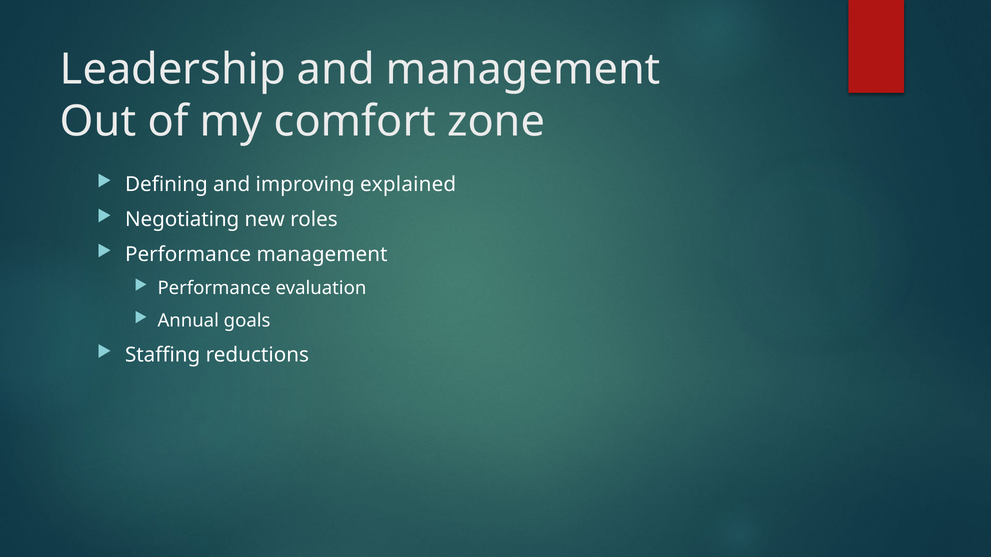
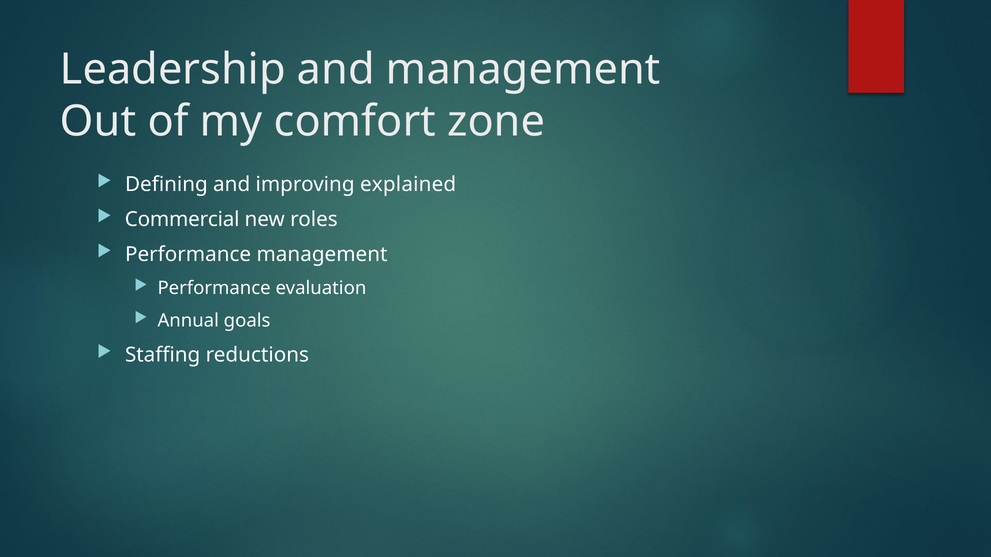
Negotiating: Negotiating -> Commercial
